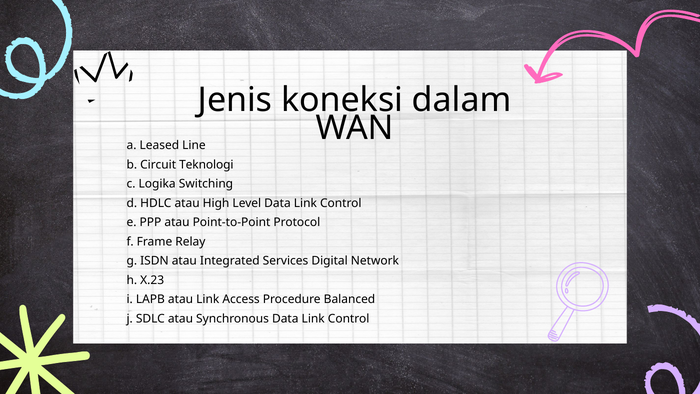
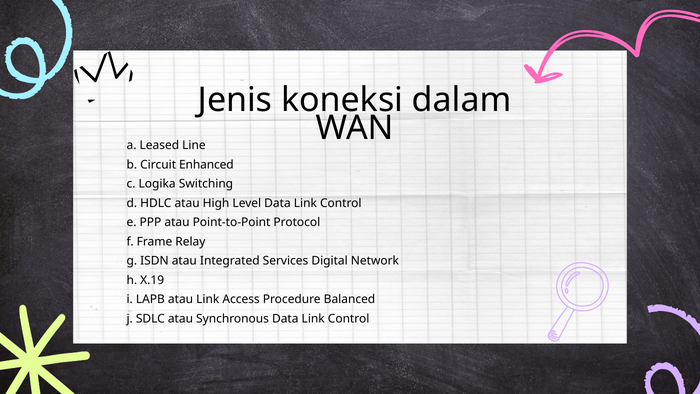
Teknologi: Teknologi -> Enhanced
X.23: X.23 -> X.19
